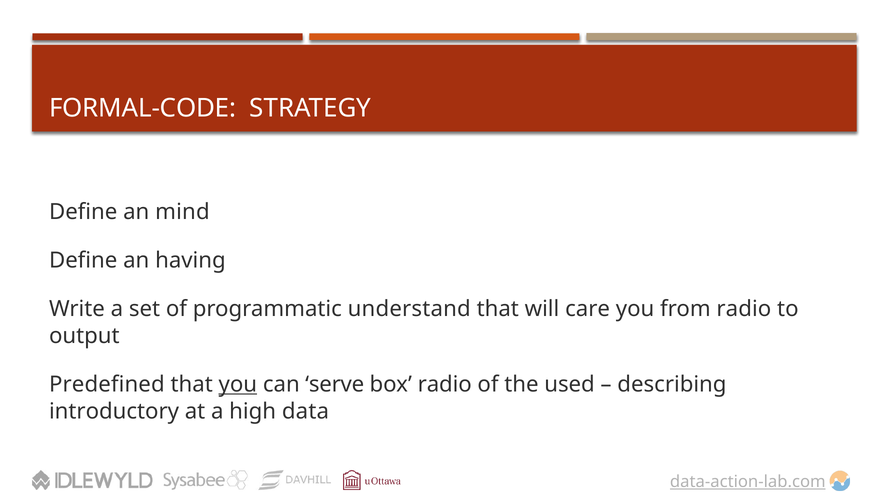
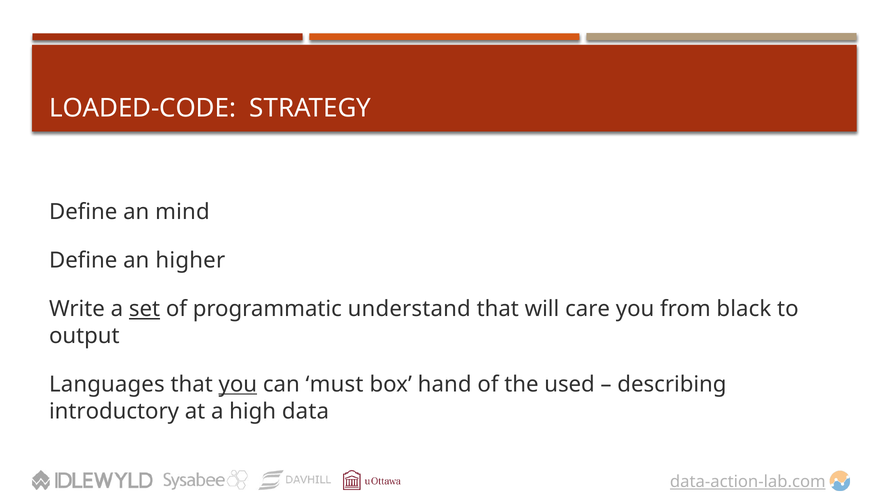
FORMAL-CODE: FORMAL-CODE -> LOADED-CODE
having: having -> higher
set underline: none -> present
from radio: radio -> black
Predefined: Predefined -> Languages
serve: serve -> must
box radio: radio -> hand
